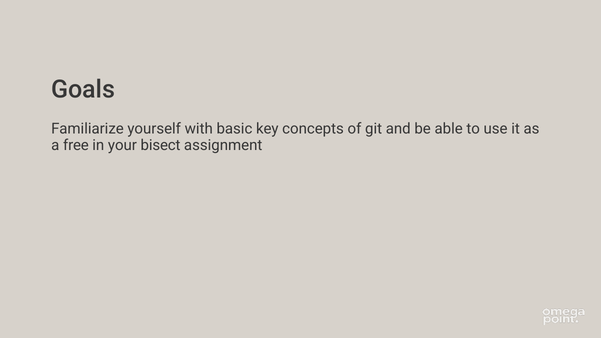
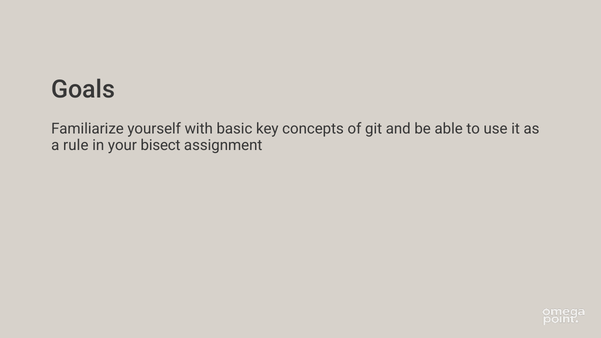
free: free -> rule
